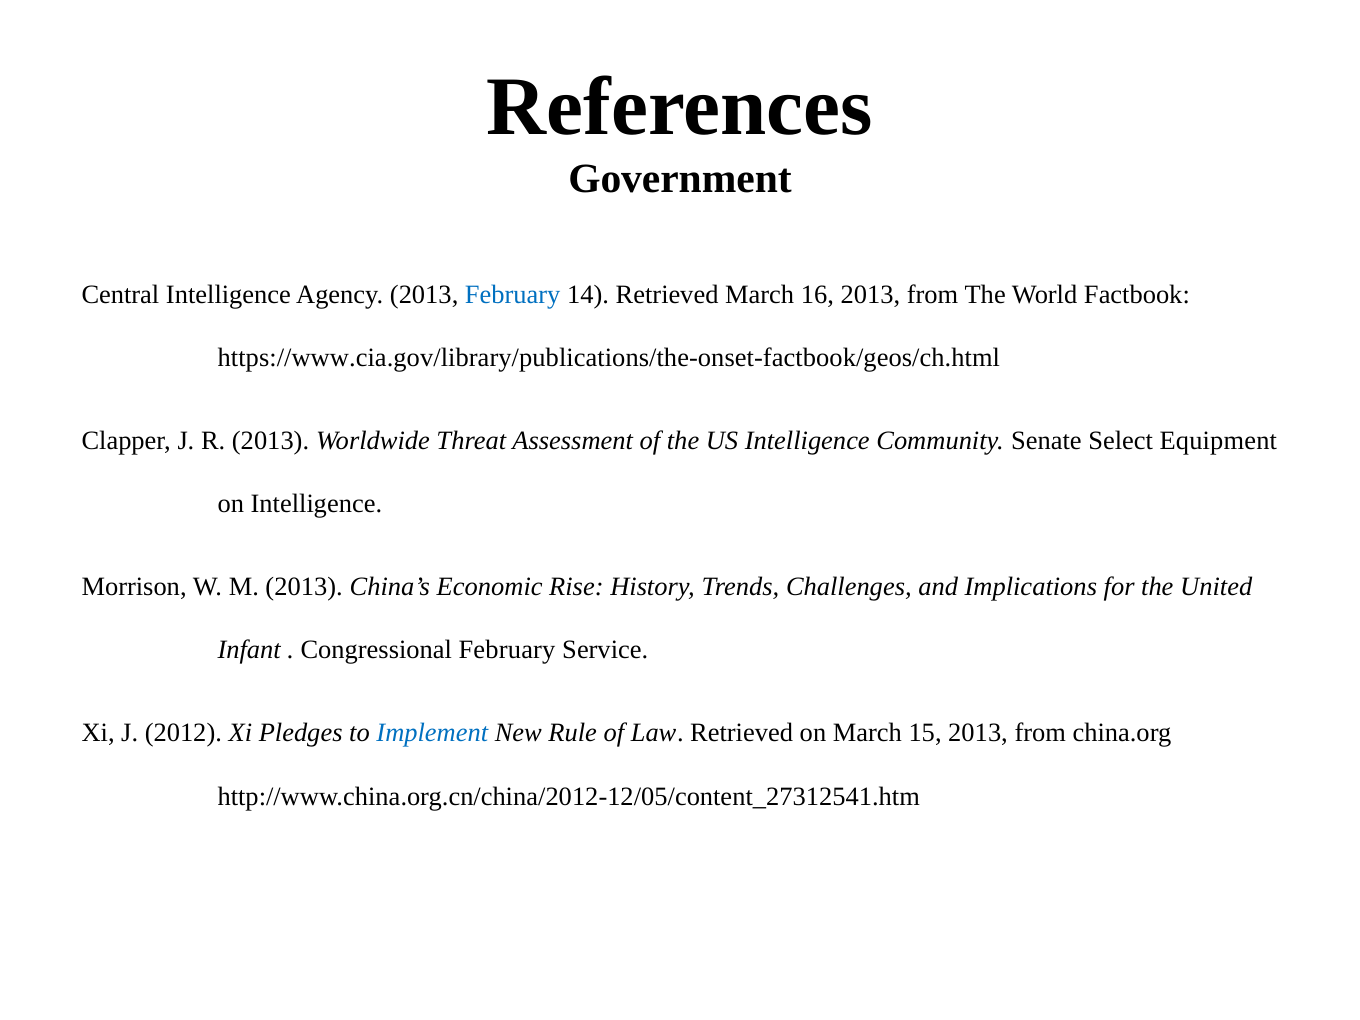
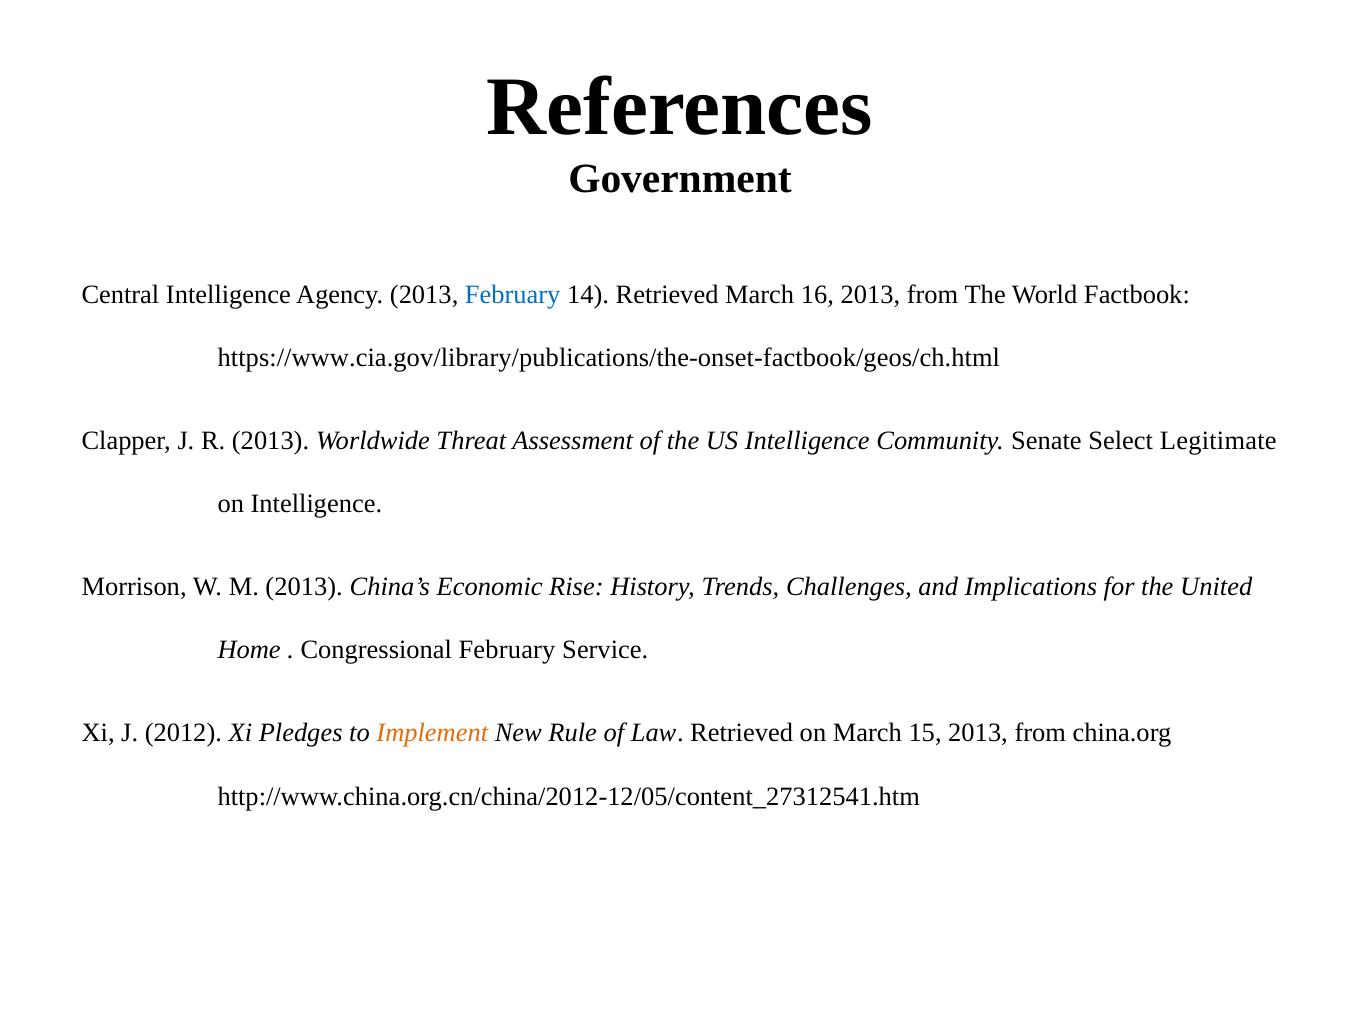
Equipment: Equipment -> Legitimate
Infant: Infant -> Home
Implement colour: blue -> orange
